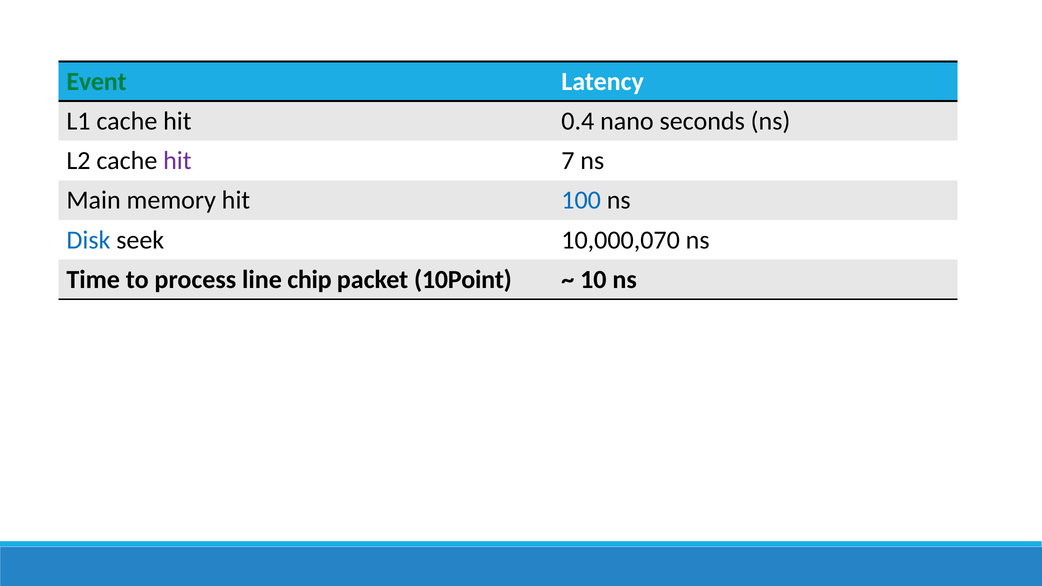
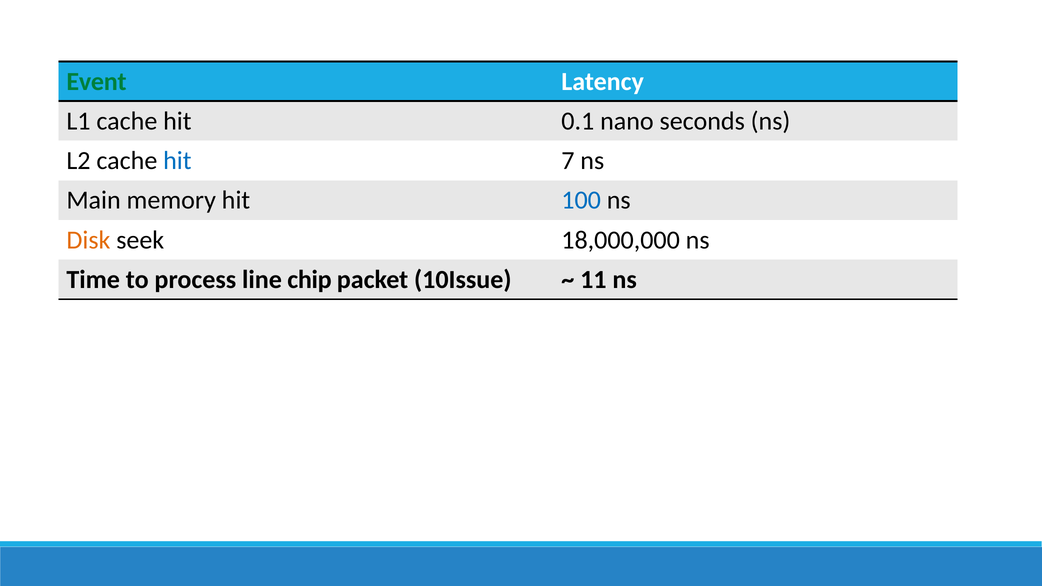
0.4: 0.4 -> 0.1
hit at (177, 161) colour: purple -> blue
Disk colour: blue -> orange
10,000,070: 10,000,070 -> 18,000,000
10Point: 10Point -> 10Issue
10: 10 -> 11
